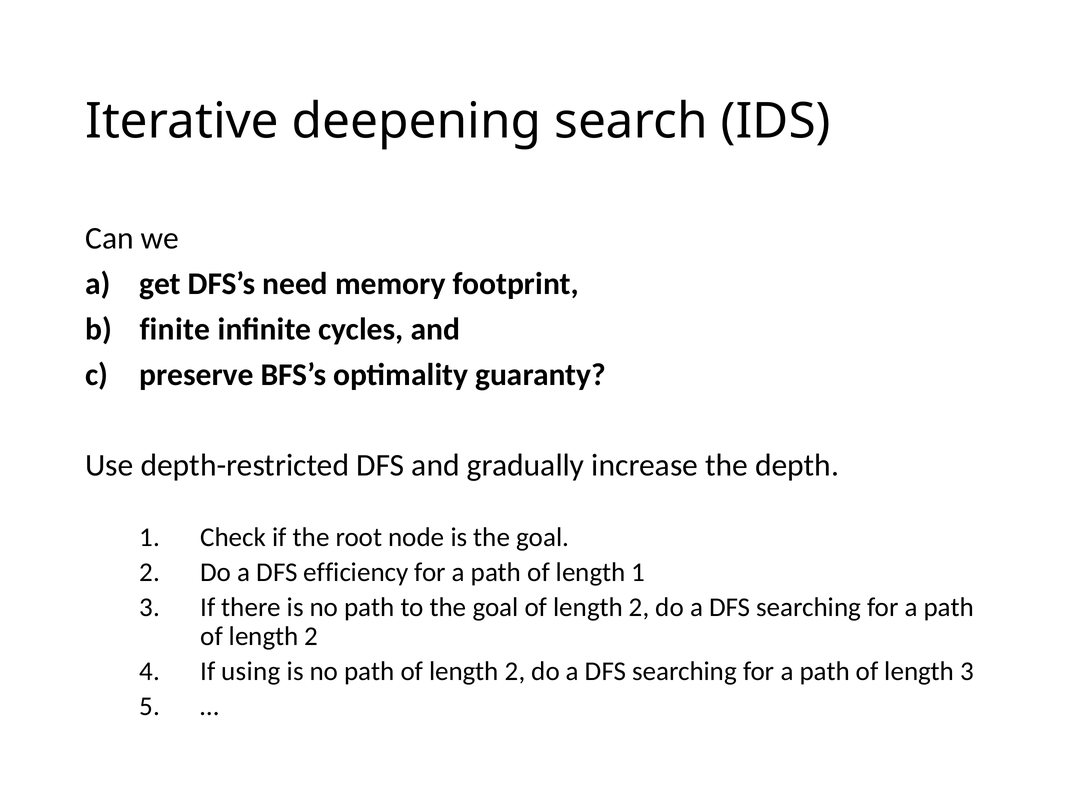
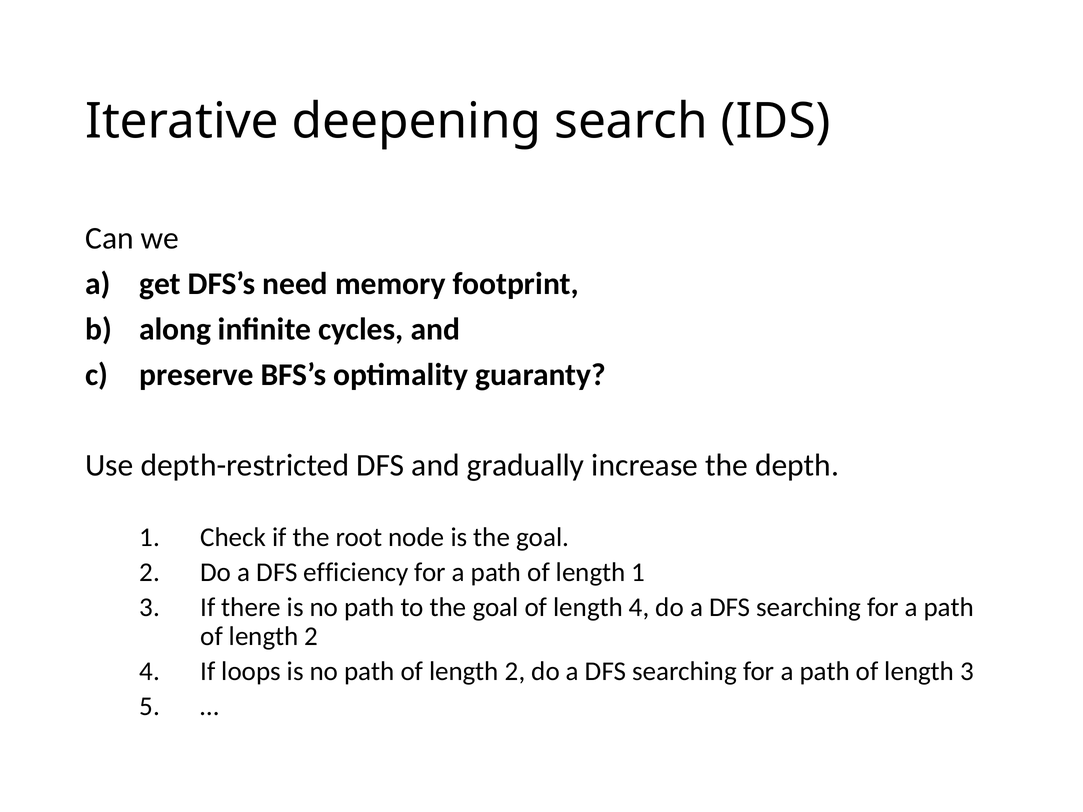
finite: finite -> along
goal of length 2: 2 -> 4
using: using -> loops
